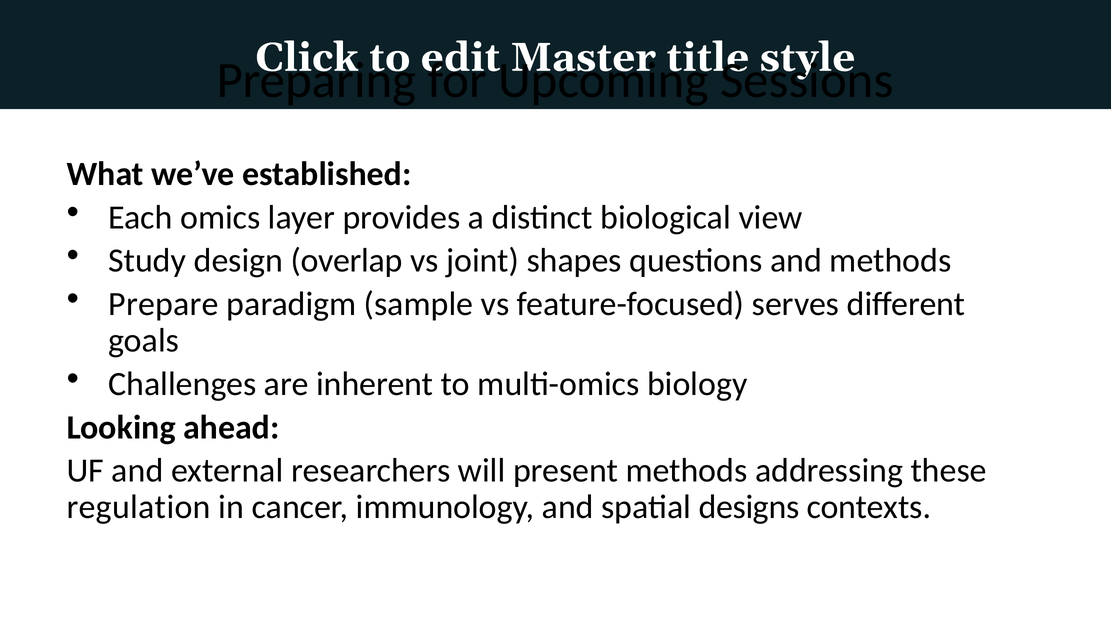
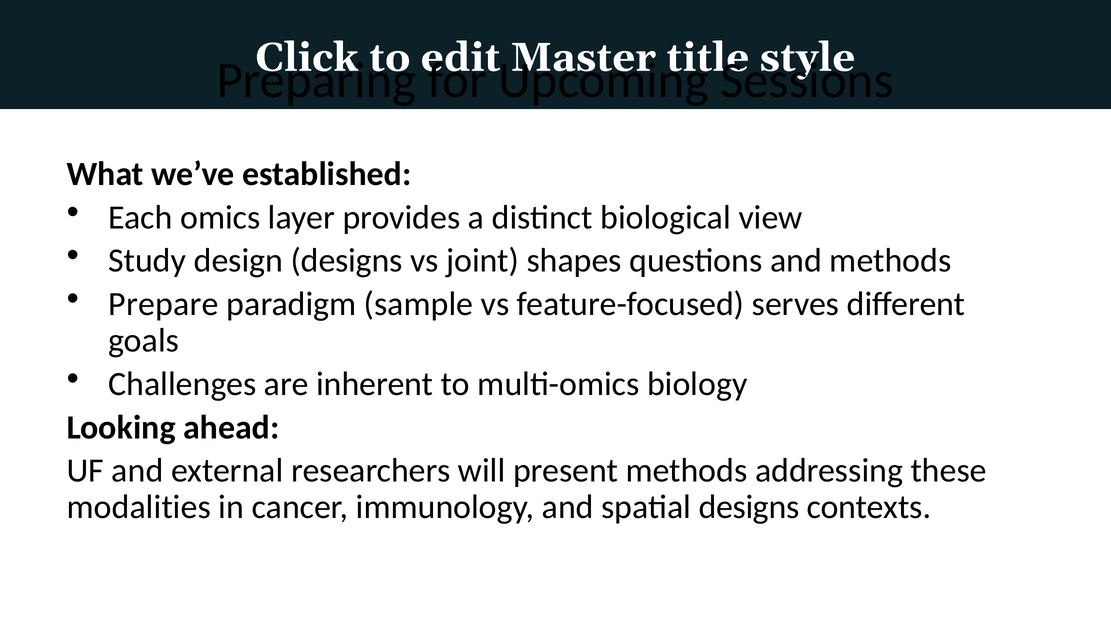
design overlap: overlap -> designs
regulation: regulation -> modalities
